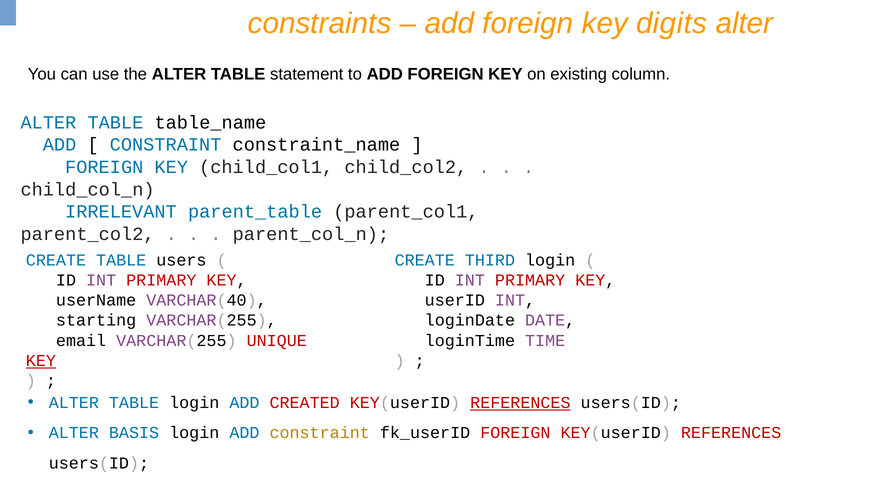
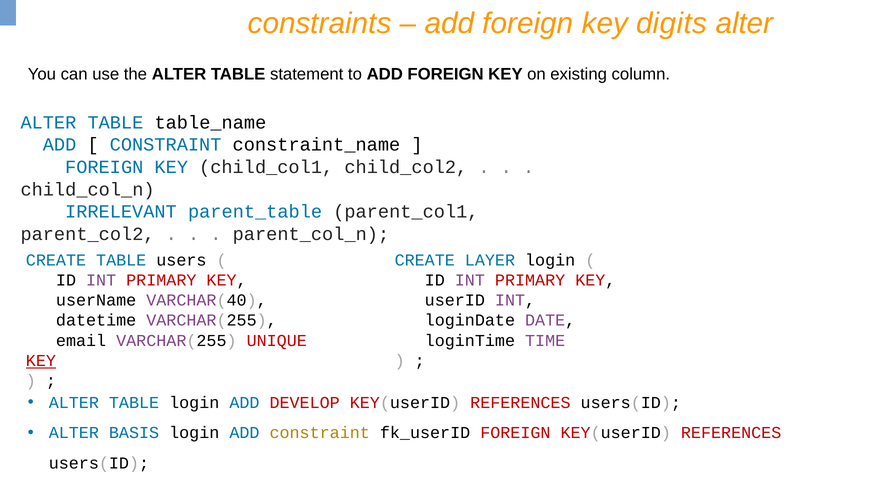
THIRD: THIRD -> LAYER
starting: starting -> datetime
CREATED: CREATED -> DEVELOP
REFERENCES at (520, 403) underline: present -> none
